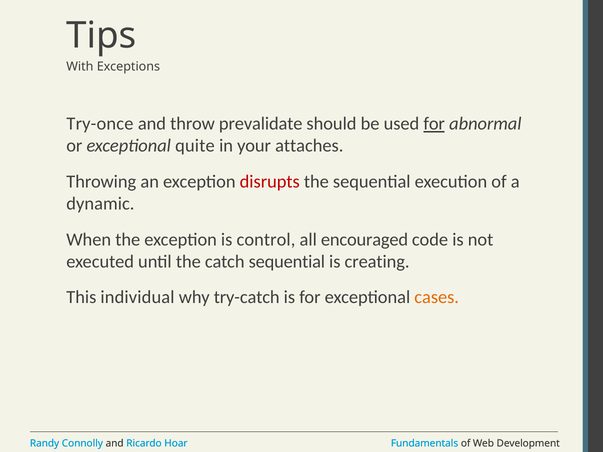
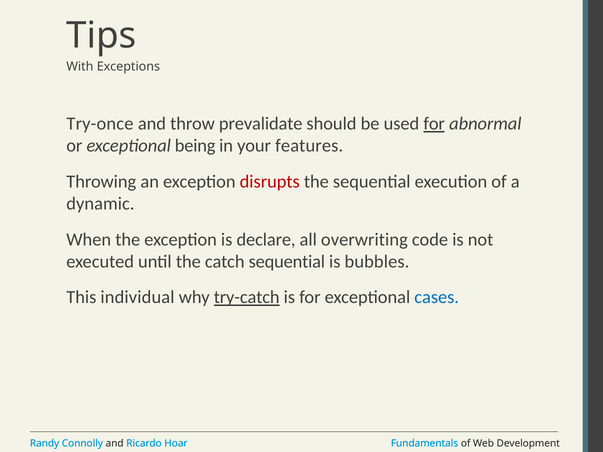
quite: quite -> being
attaches: attaches -> features
control: control -> declare
encouraged: encouraged -> overwriting
creating: creating -> bubbles
try-catch underline: none -> present
cases colour: orange -> blue
